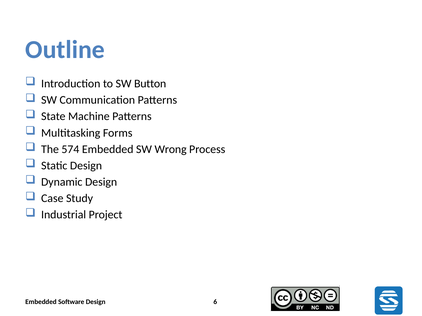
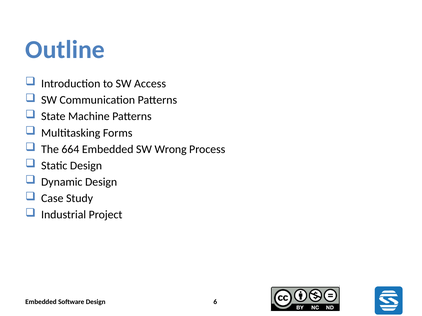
Button: Button -> Access
574: 574 -> 664
